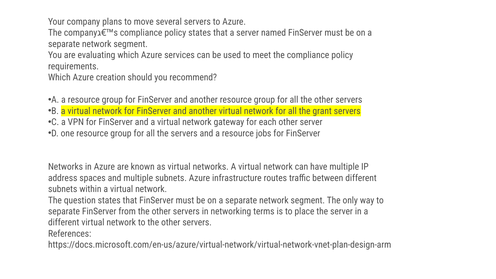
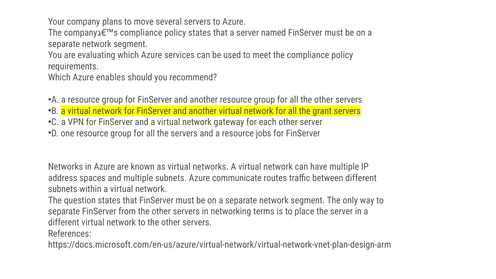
creation: creation -> enables
infrastructure: infrastructure -> communicate
